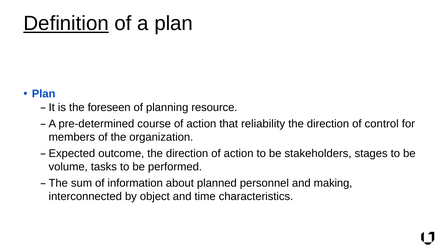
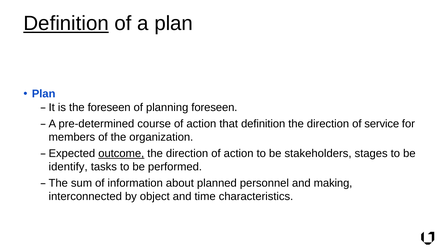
planning resource: resource -> foreseen
that reliability: reliability -> definition
control: control -> service
outcome underline: none -> present
volume: volume -> identify
